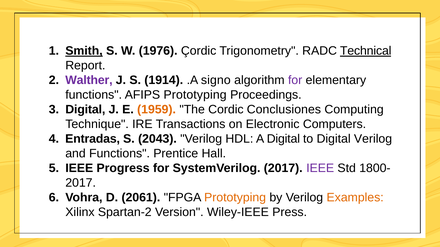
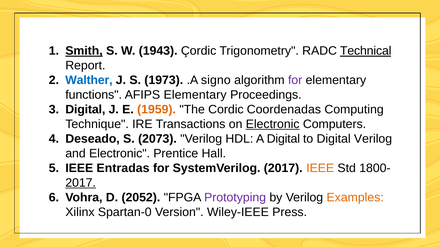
1976: 1976 -> 1943
Walther colour: purple -> blue
1914: 1914 -> 1973
AFIPS Prototyping: Prototyping -> Elementary
Conclusiones: Conclusiones -> Coordenadas
Electronic at (273, 124) underline: none -> present
Entradas: Entradas -> Deseado
2043: 2043 -> 2073
and Functions: Functions -> Electronic
Progress: Progress -> Entradas
IEEE at (320, 168) colour: purple -> orange
2017 at (81, 183) underline: none -> present
2061: 2061 -> 2052
Prototyping at (235, 198) colour: orange -> purple
Spartan-2: Spartan-2 -> Spartan-0
